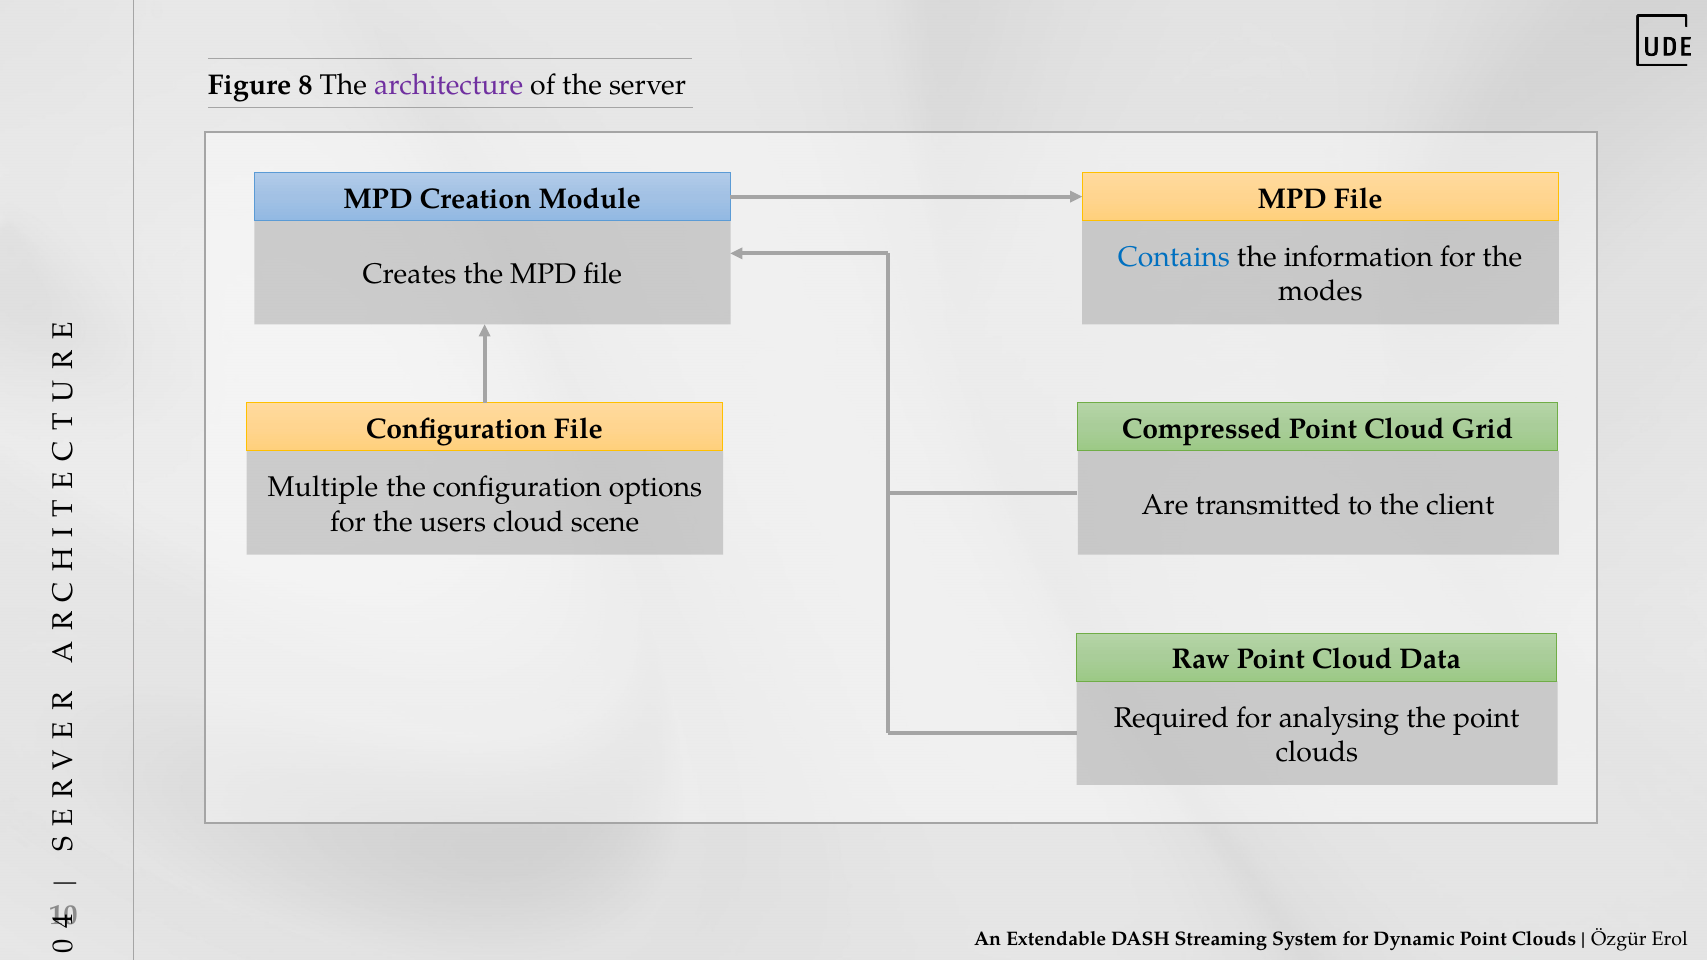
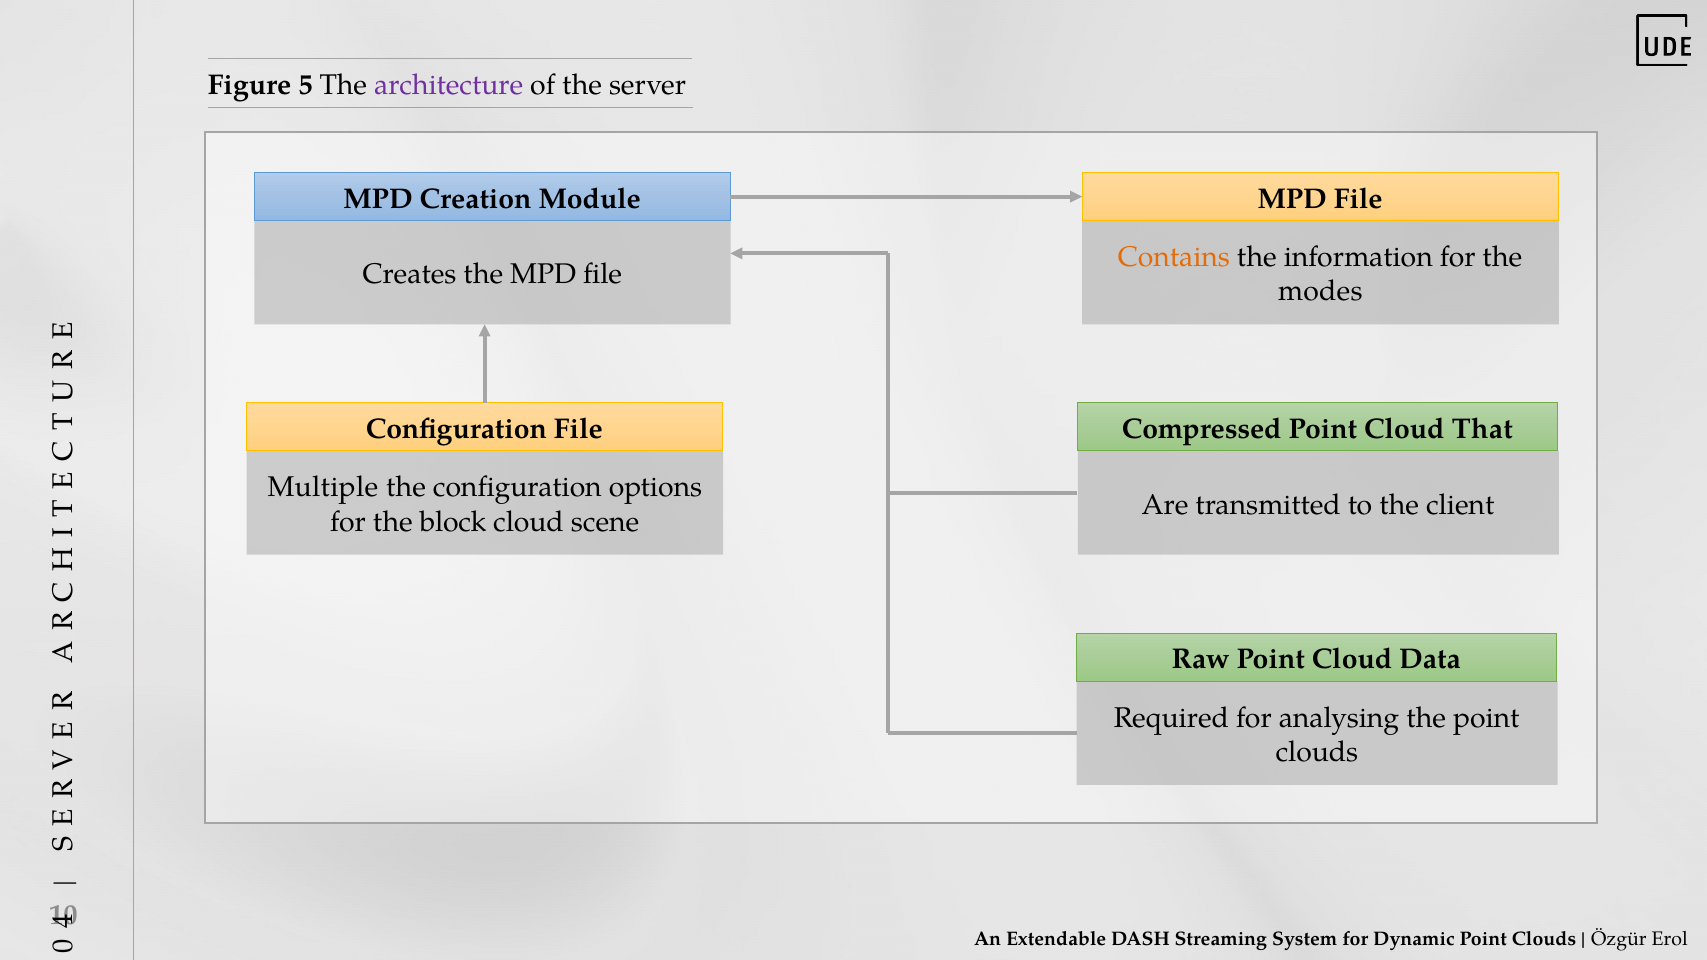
8: 8 -> 5
Contains colour: blue -> orange
Grid: Grid -> That
users: users -> block
